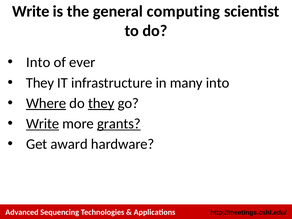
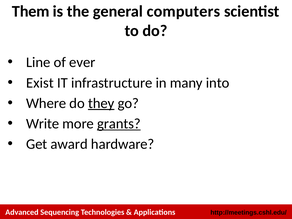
Write at (31, 11): Write -> Them
computing: computing -> computers
Into at (38, 62): Into -> Line
They at (40, 83): They -> Exist
Where underline: present -> none
Write at (43, 124) underline: present -> none
